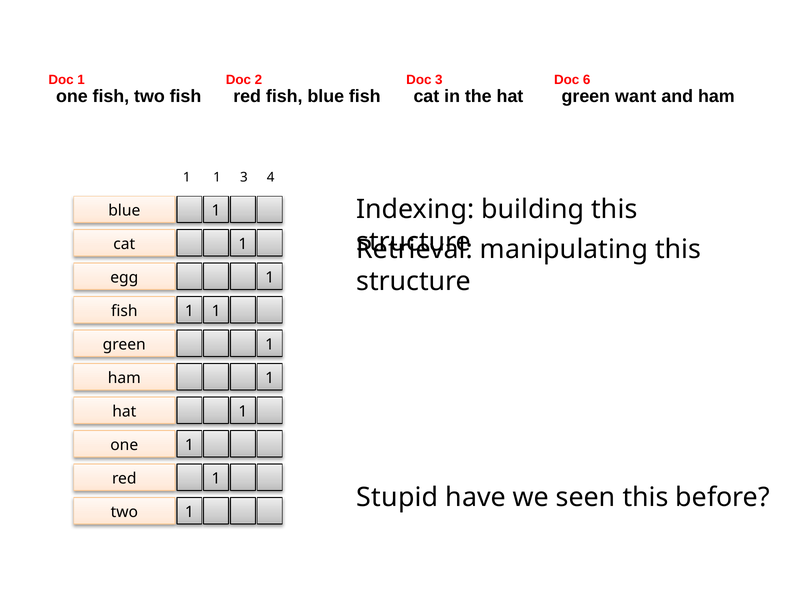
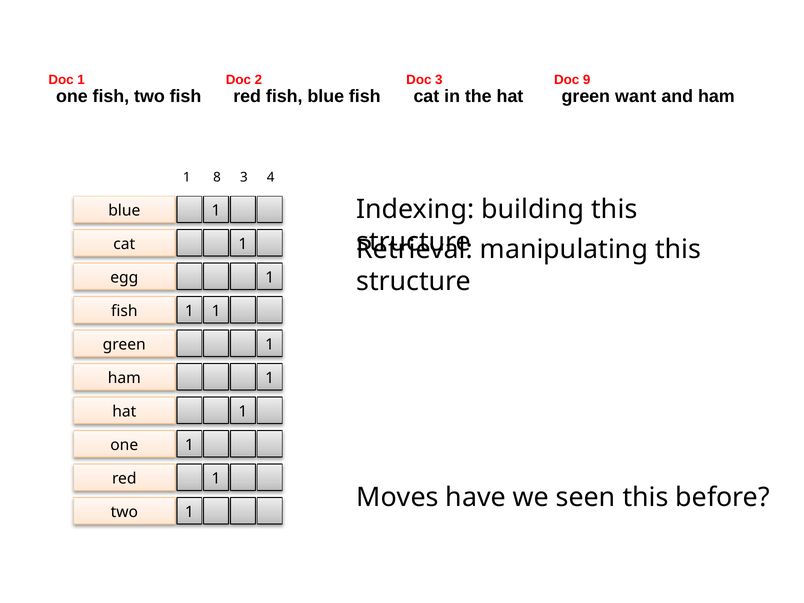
6: 6 -> 9
1 at (217, 177): 1 -> 8
Stupid: Stupid -> Moves
